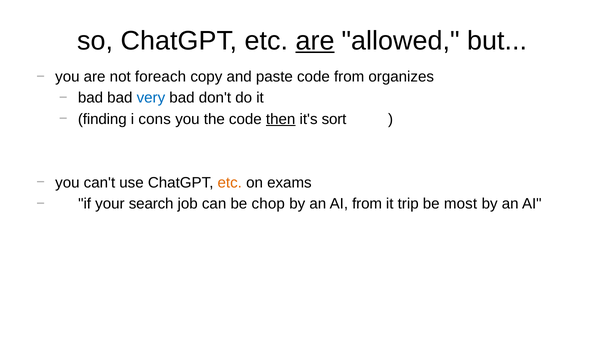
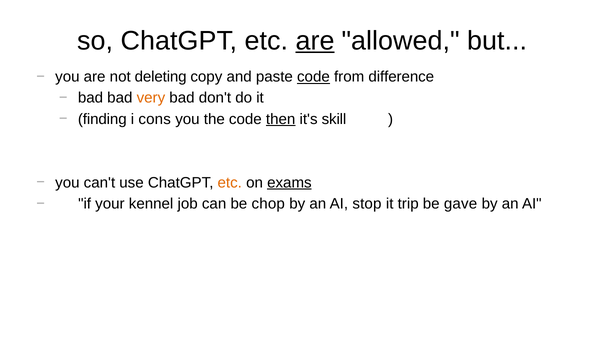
foreach: foreach -> deleting
code at (313, 77) underline: none -> present
organizes: organizes -> difference
very colour: blue -> orange
sort: sort -> skill
exams underline: none -> present
search: search -> kennel
AI from: from -> stop
most: most -> gave
